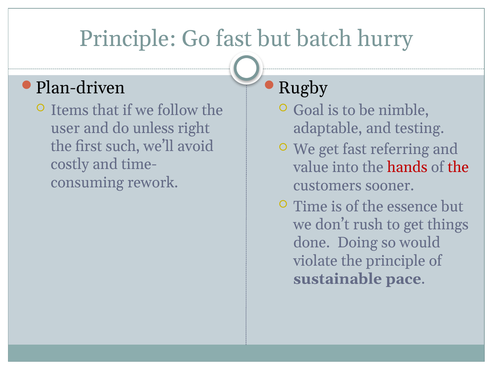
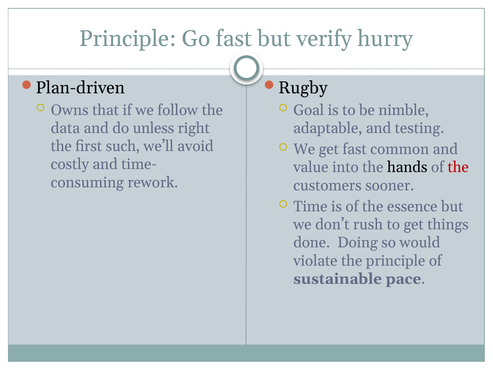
batch: batch -> verify
Items: Items -> Owns
user: user -> data
referring: referring -> common
hands colour: red -> black
